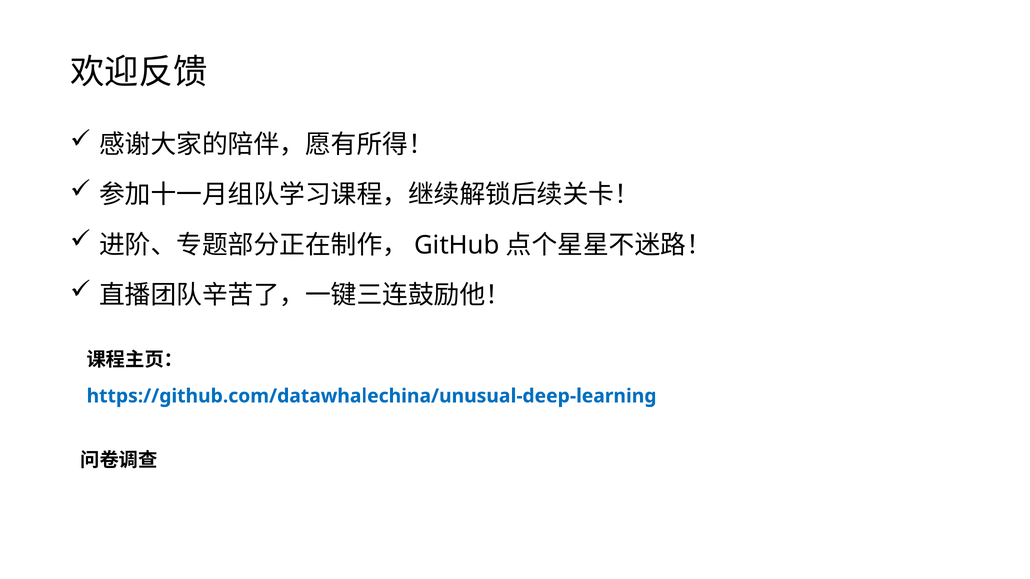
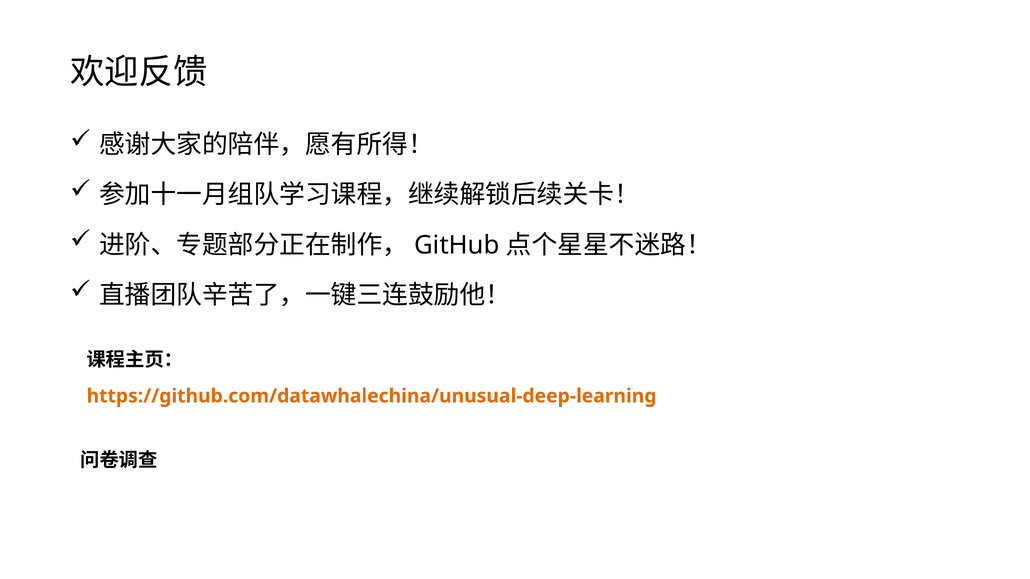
https://github.com/datawhalechina/unusual-deep-learning colour: blue -> orange
